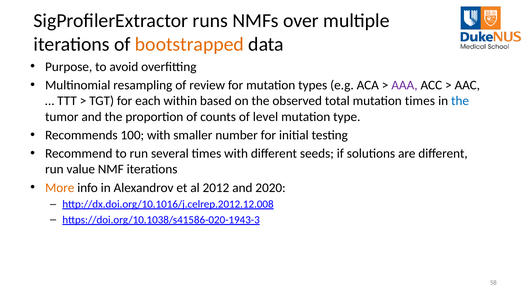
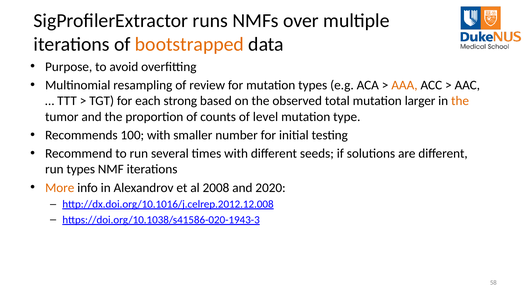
AAA colour: purple -> orange
within: within -> strong
mutation times: times -> larger
the at (460, 101) colour: blue -> orange
run value: value -> types
2012: 2012 -> 2008
